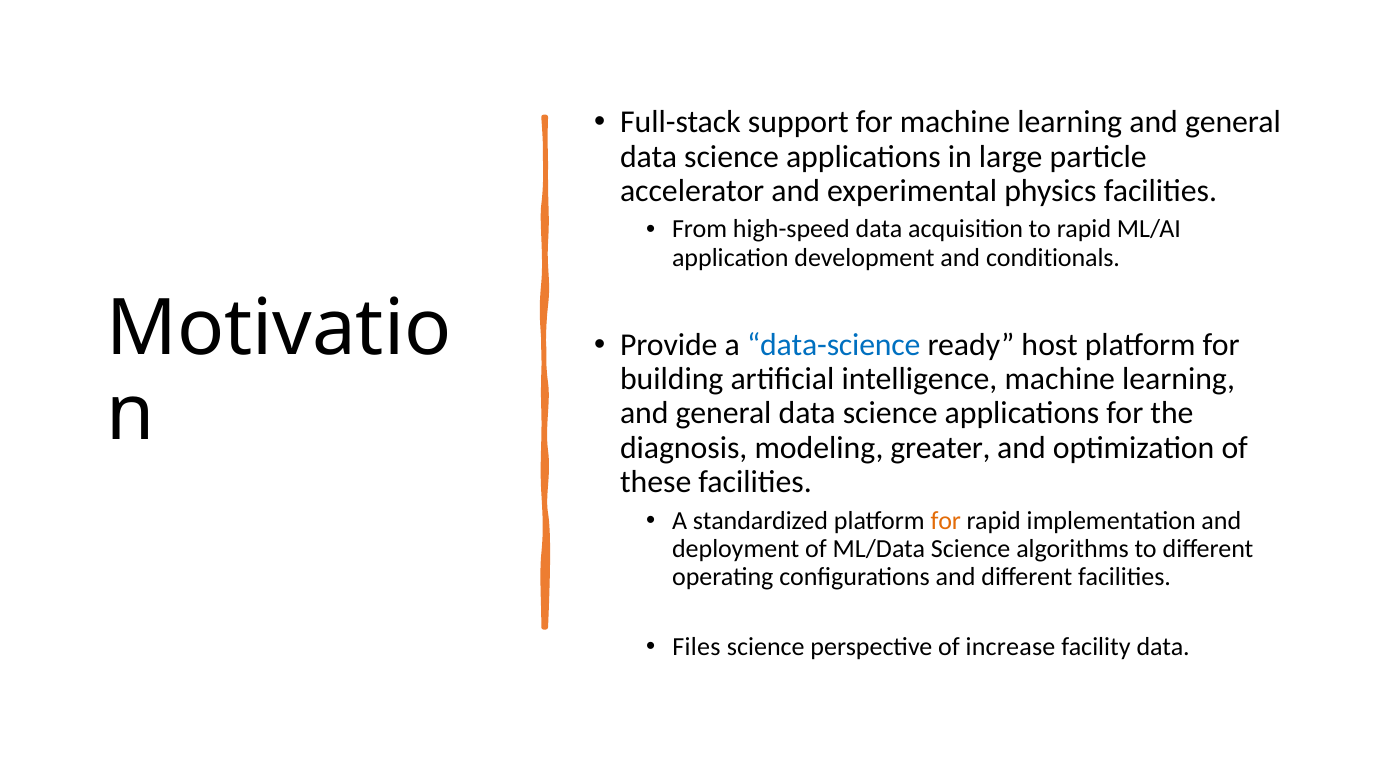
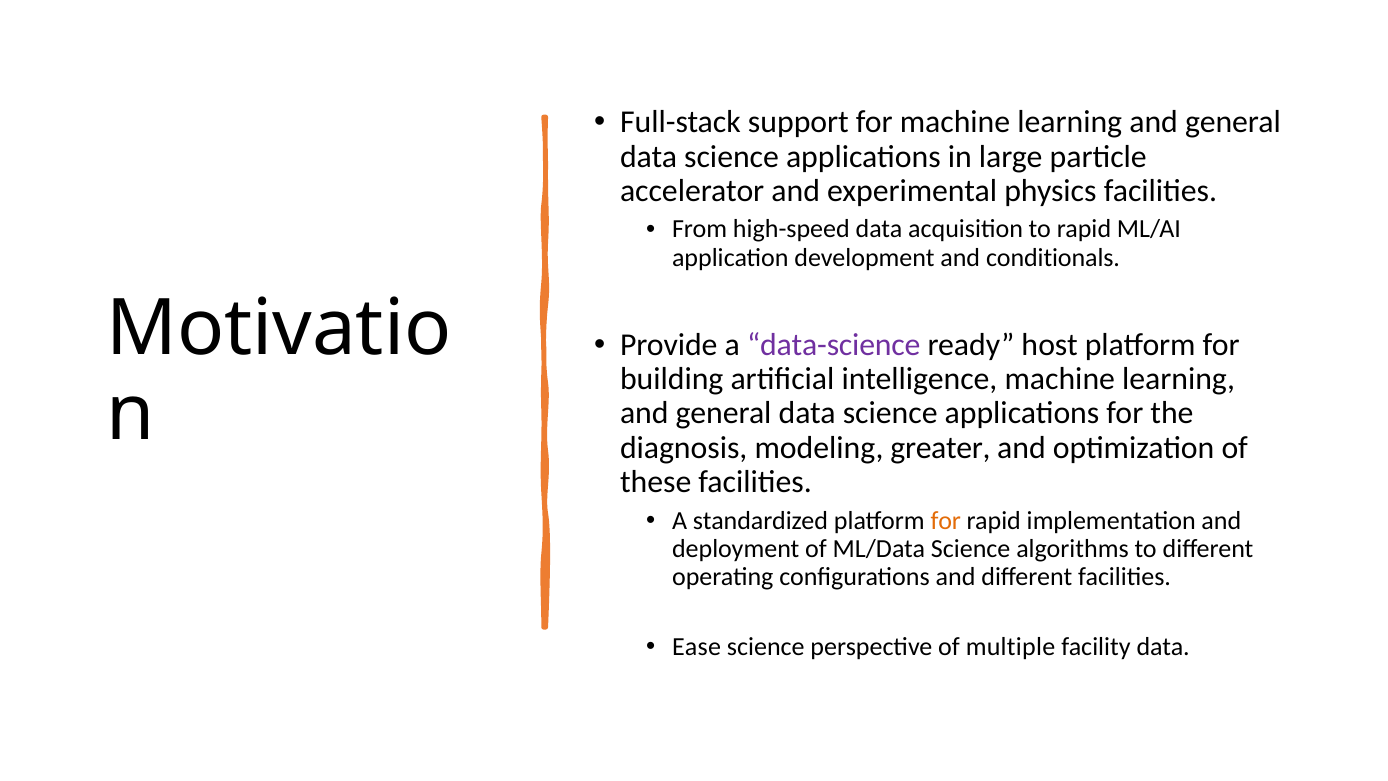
data-science colour: blue -> purple
Files: Files -> Ease
increase: increase -> multiple
